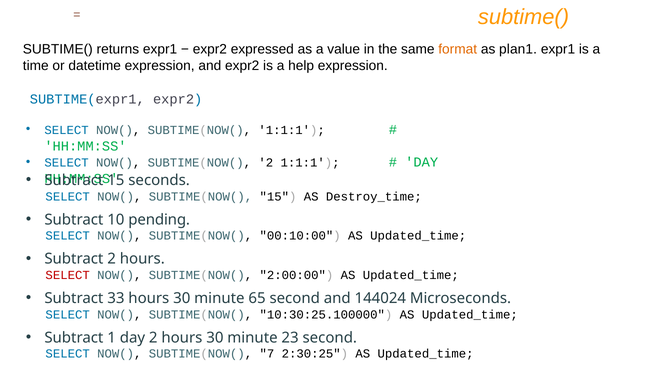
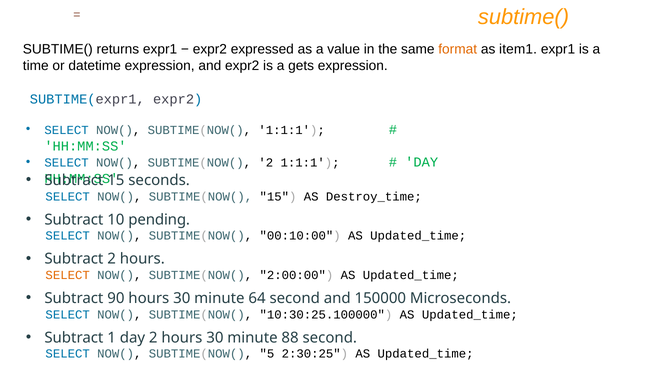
plan1: plan1 -> item1
help: help -> gets
SELECT at (68, 275) colour: red -> orange
33: 33 -> 90
65: 65 -> 64
144024: 144024 -> 150000
23: 23 -> 88
7: 7 -> 5
